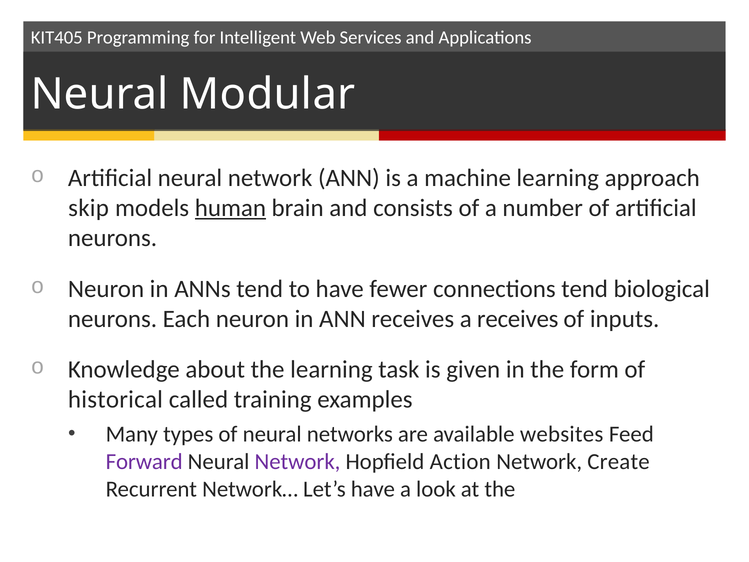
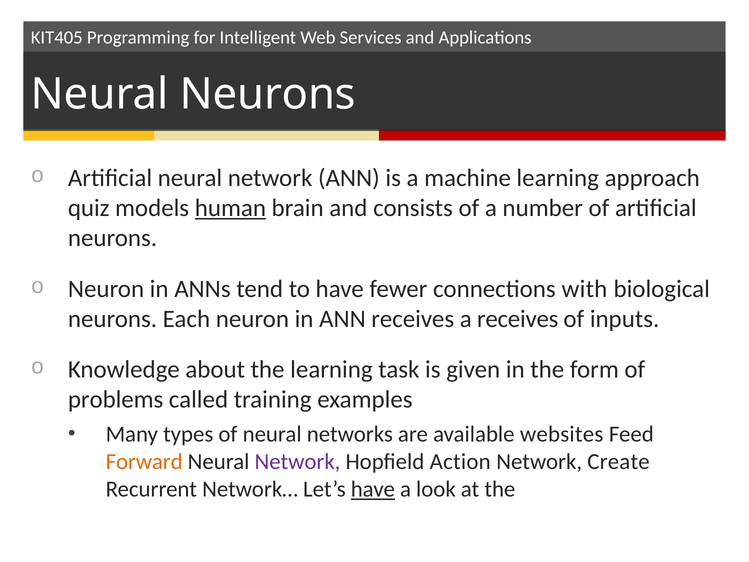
Neural Modular: Modular -> Neurons
skip: skip -> quiz
connections tend: tend -> with
historical: historical -> problems
Forward colour: purple -> orange
have at (373, 489) underline: none -> present
